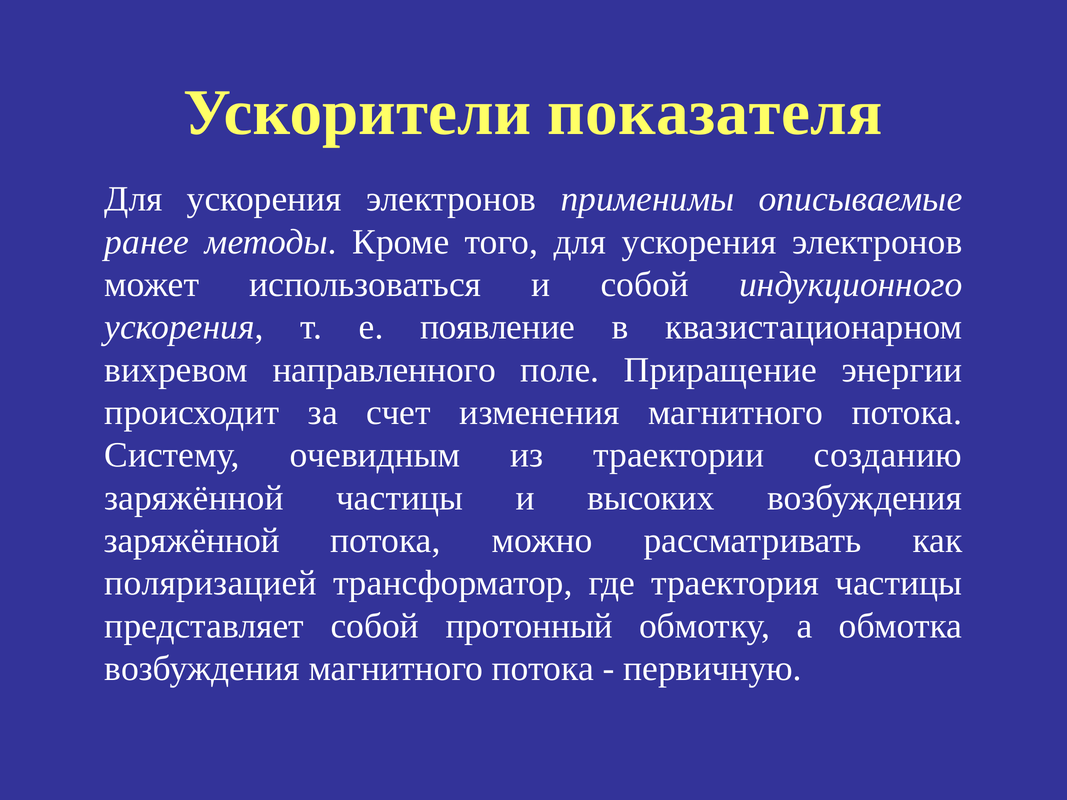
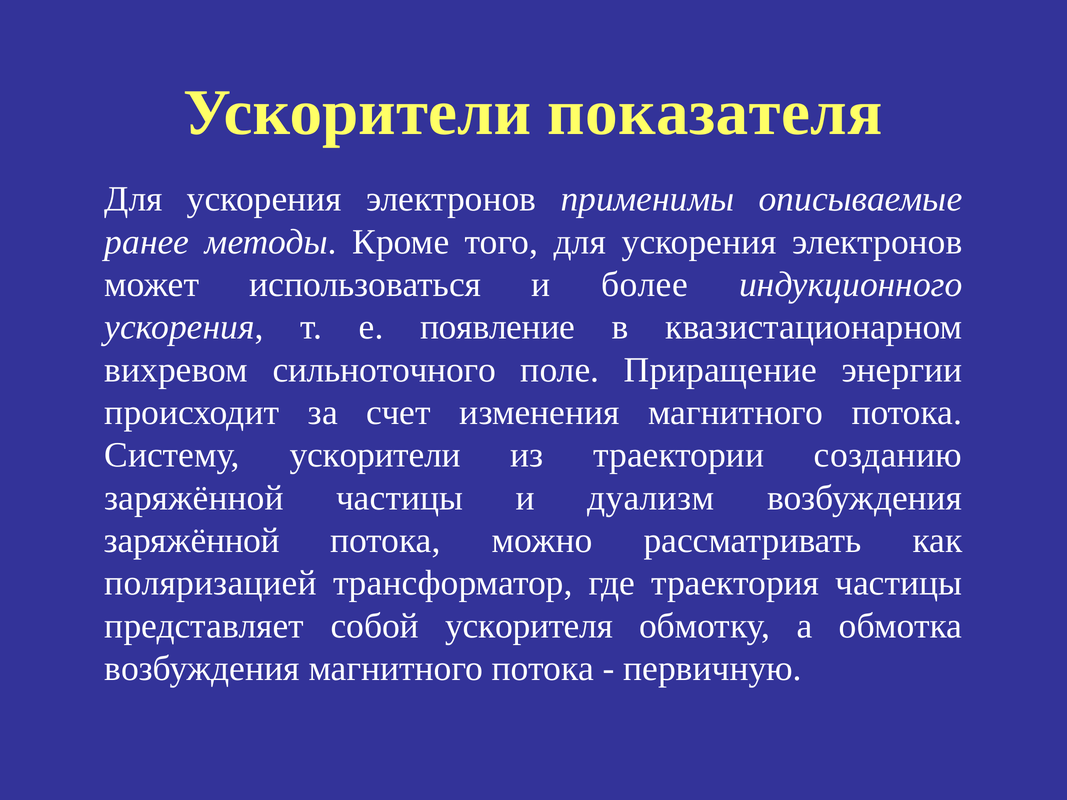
и собой: собой -> более
направленного: направленного -> сильноточного
Систему очевидным: очевидным -> ускорители
высоких: высоких -> дуализм
протонный: протонный -> ускорителя
